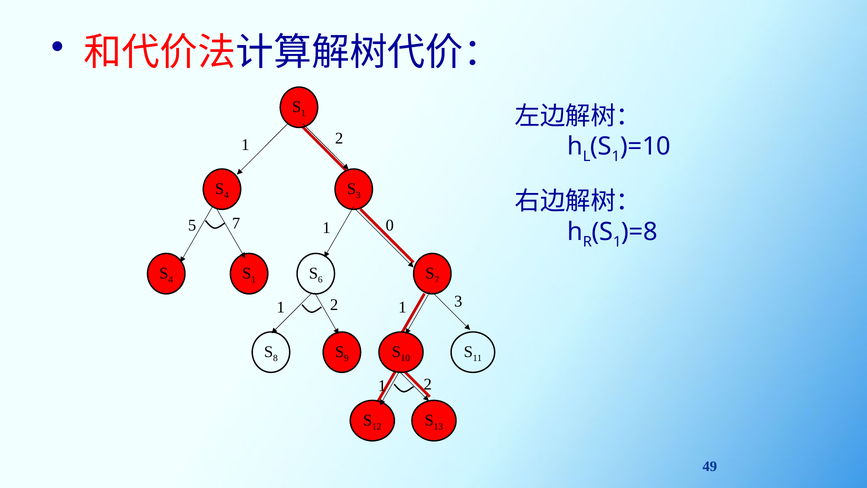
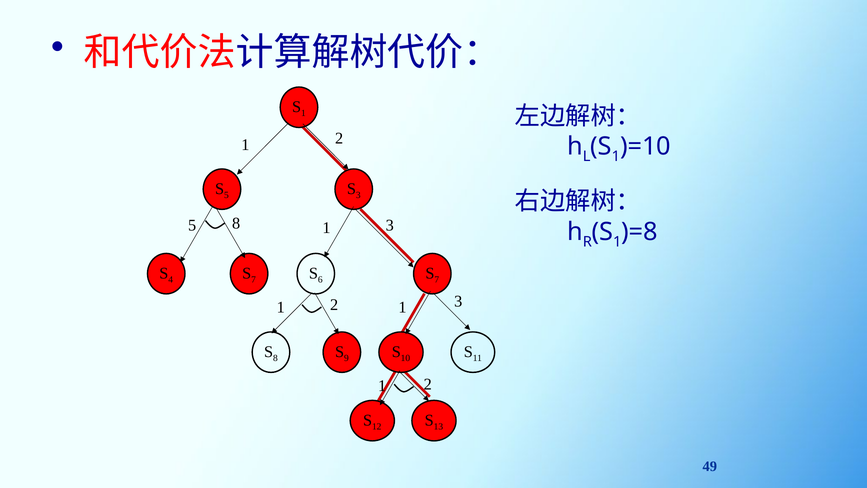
4 at (226, 195): 4 -> 5
5 7: 7 -> 8
0 at (390, 225): 0 -> 3
1 at (254, 280): 1 -> 7
